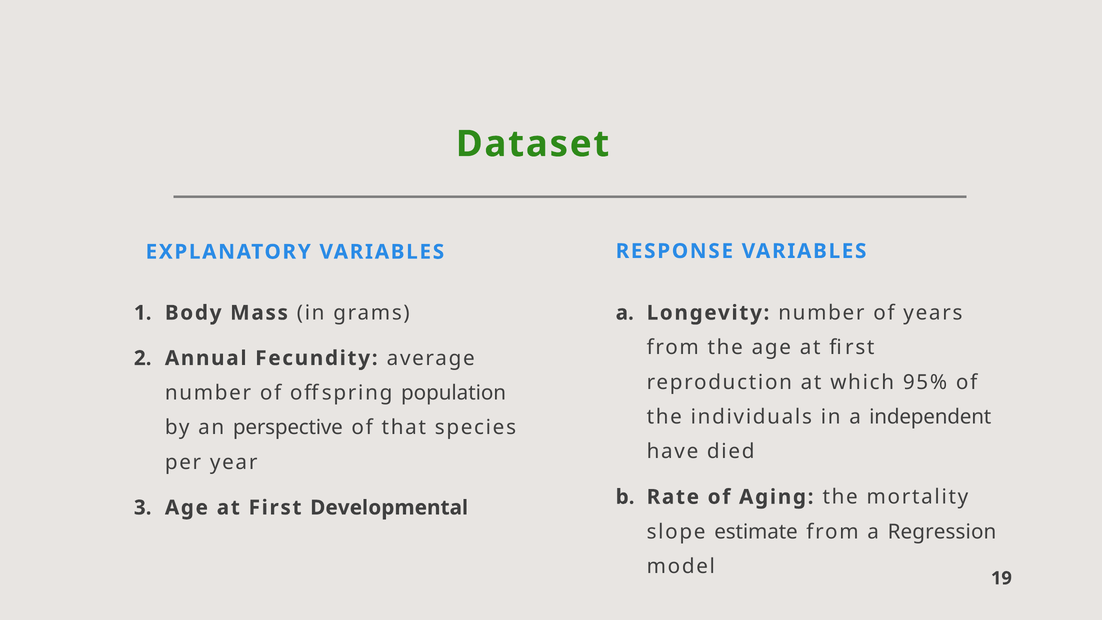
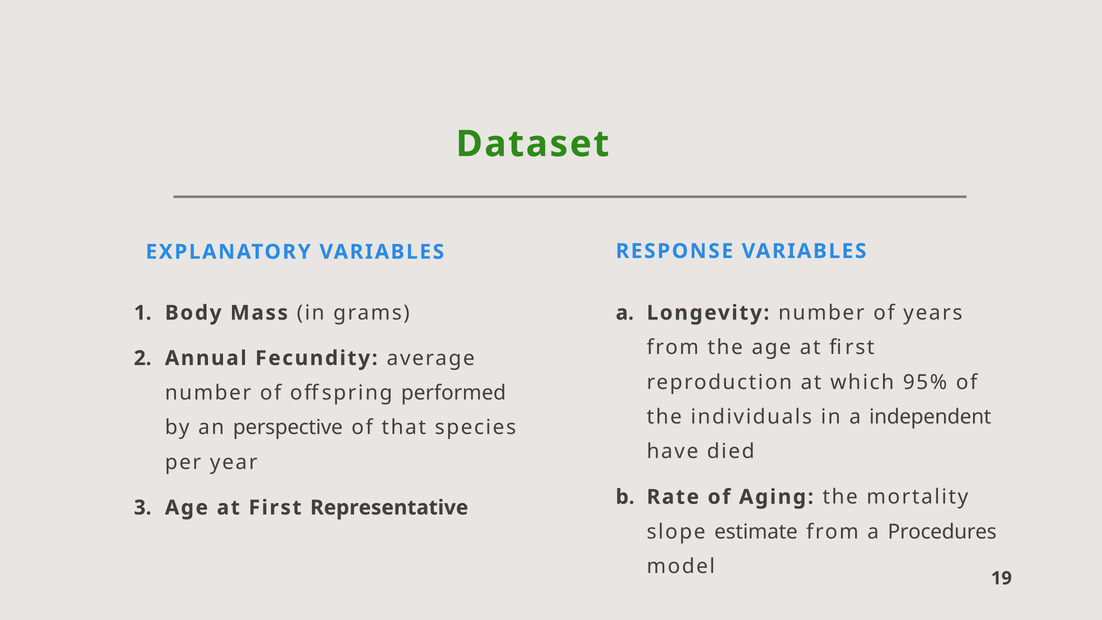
population: population -> performed
Developmental: Developmental -> Representative
Regression: Regression -> Procedures
